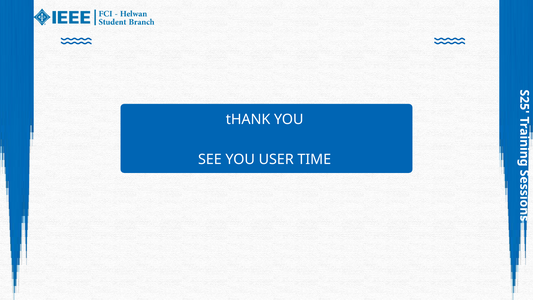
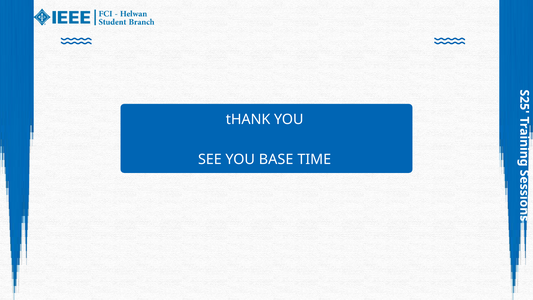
USER: USER -> BASE
